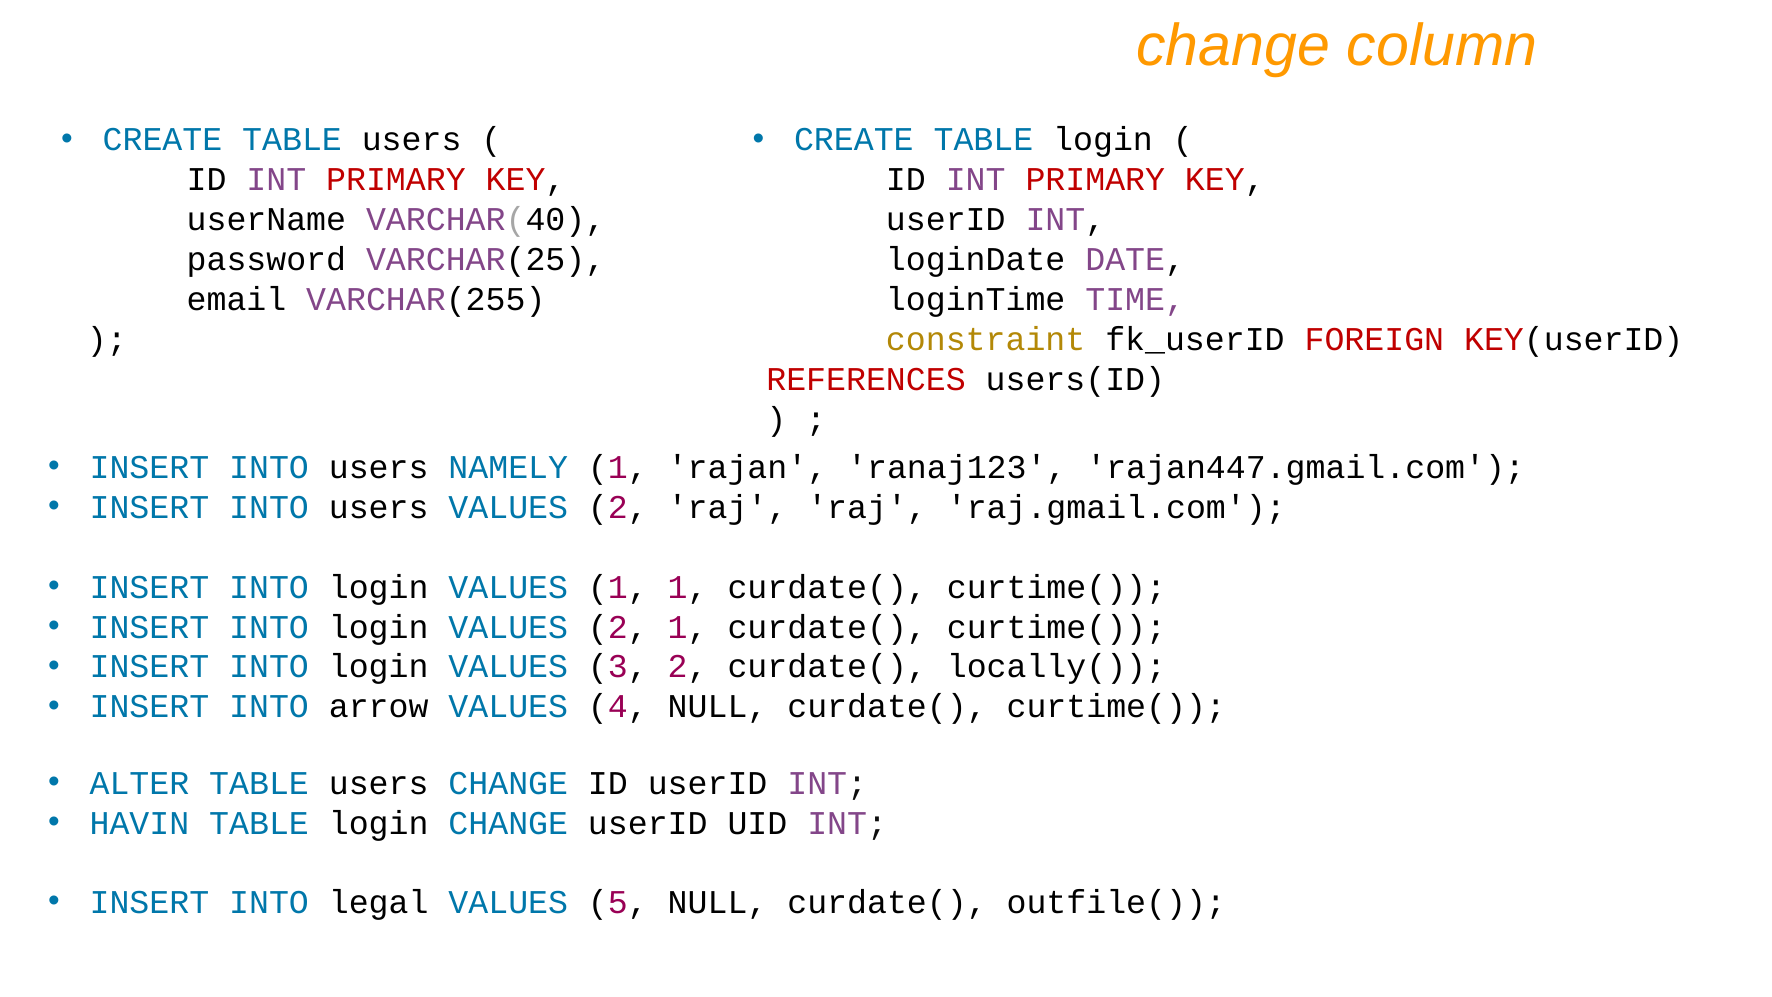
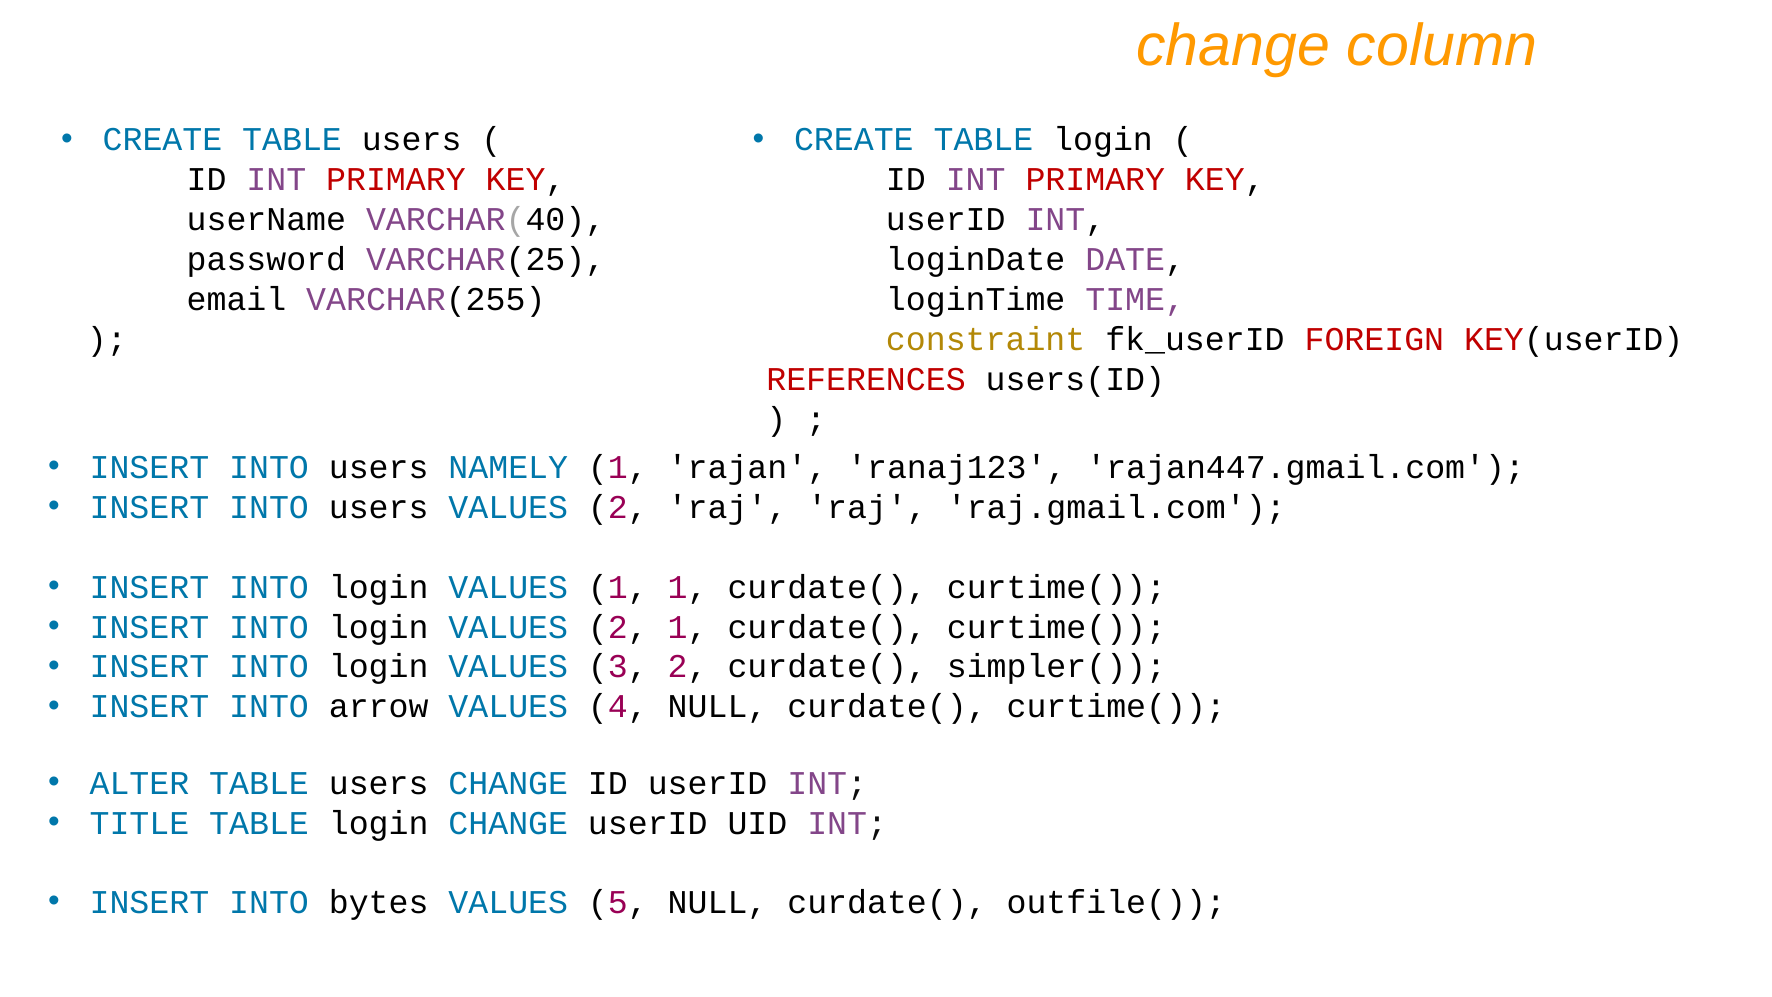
locally(: locally( -> simpler(
HAVIN: HAVIN -> TITLE
legal: legal -> bytes
